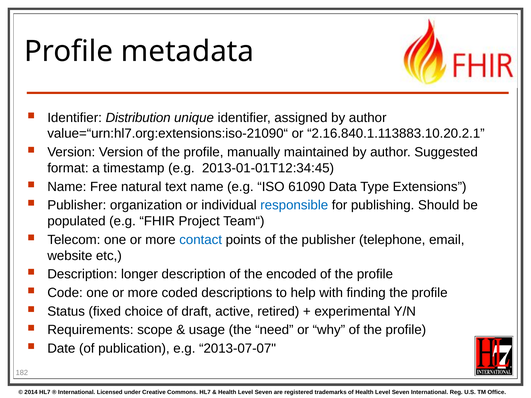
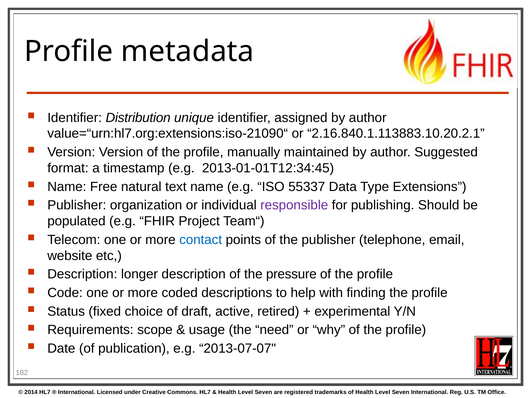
61090: 61090 -> 55337
responsible colour: blue -> purple
encoded: encoded -> pressure
